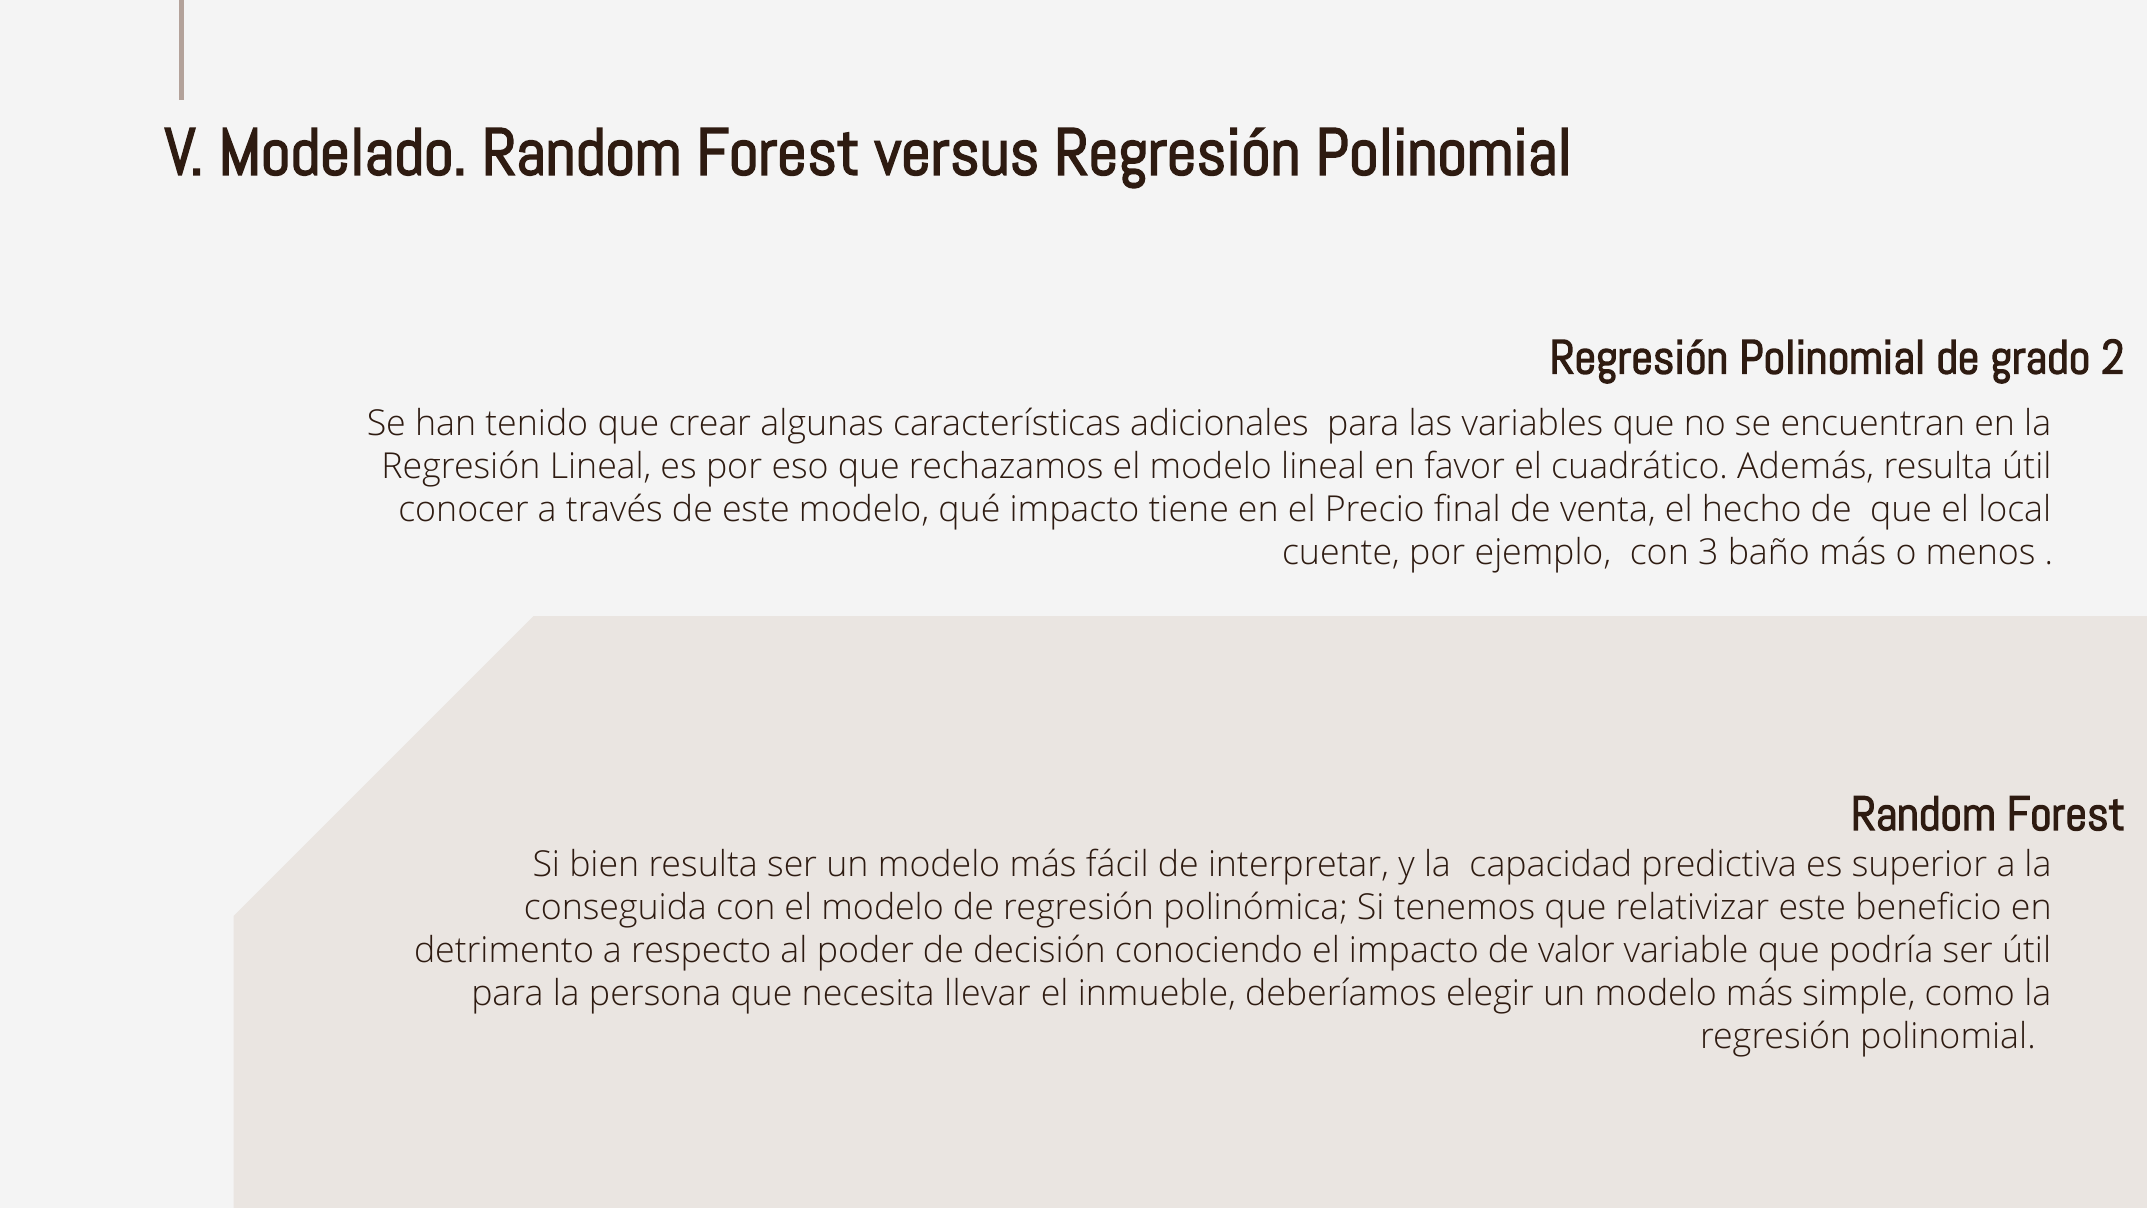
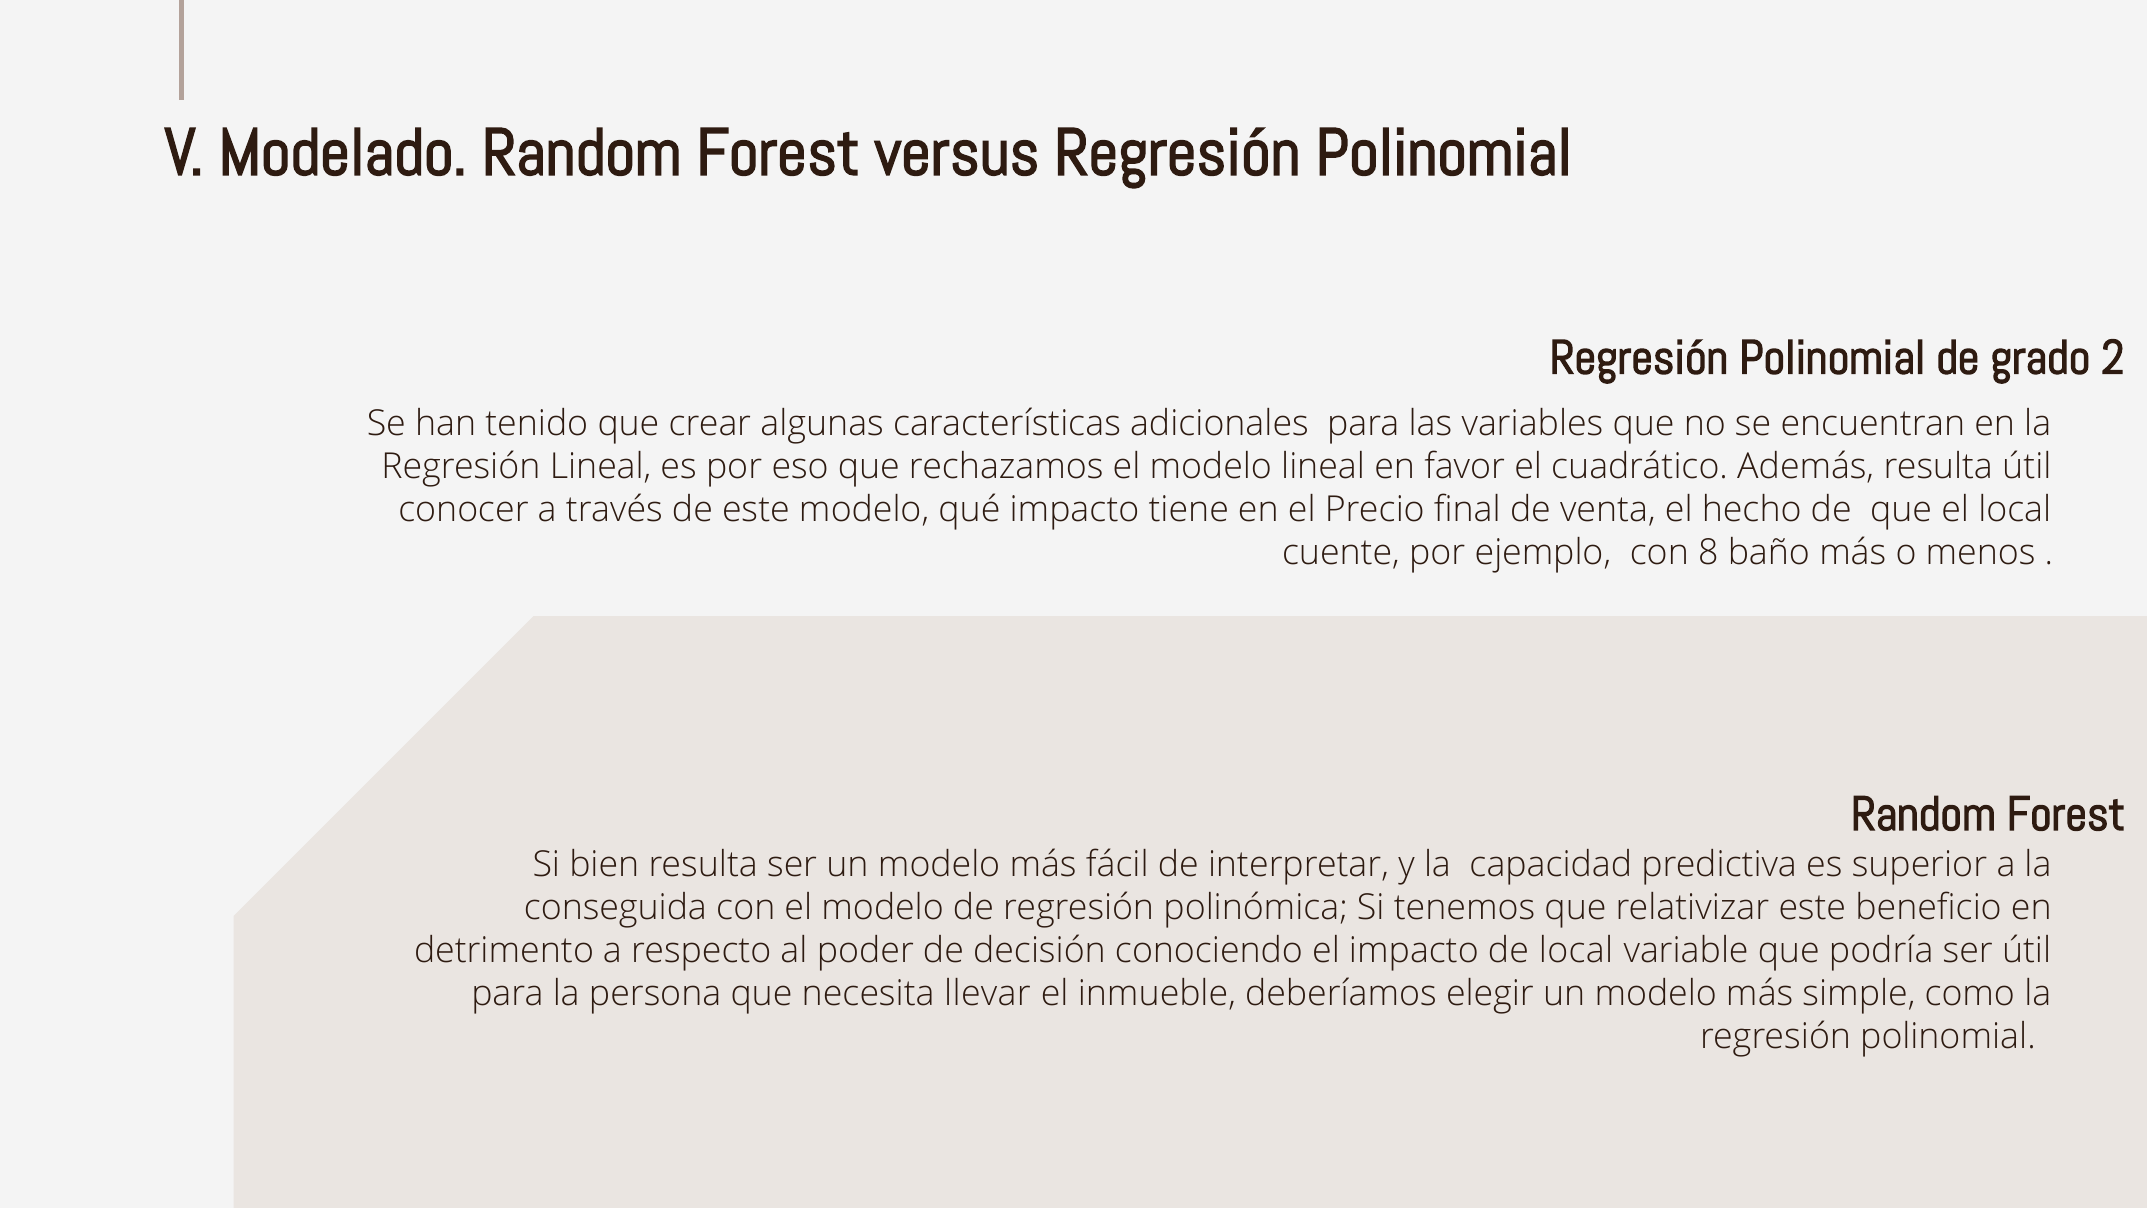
3: 3 -> 8
de valor: valor -> local
